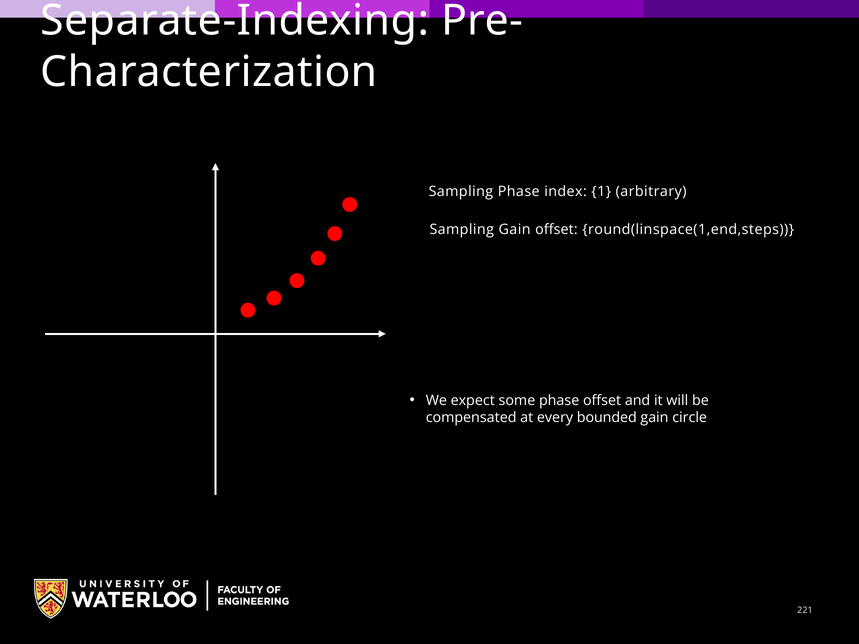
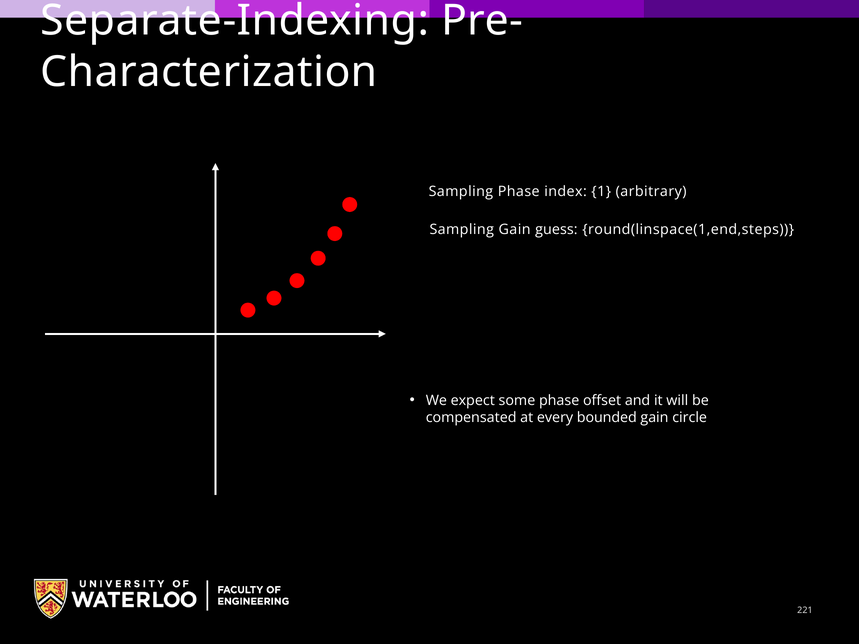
Gain offset: offset -> guess
